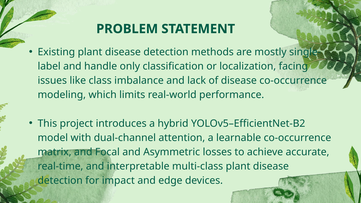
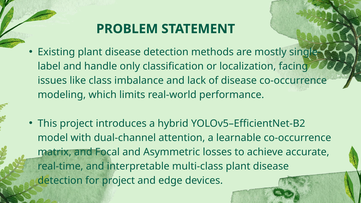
for impact: impact -> project
